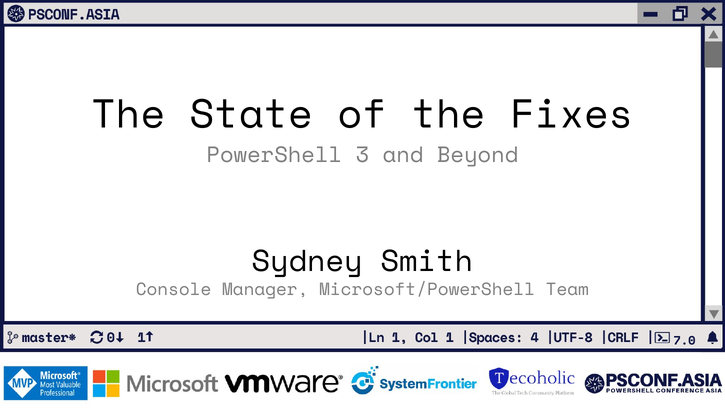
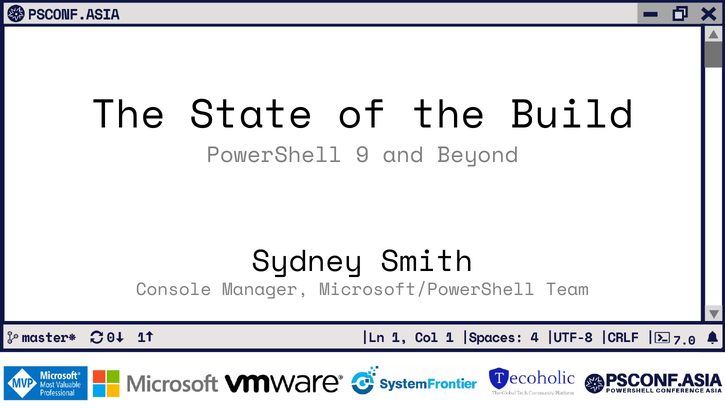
Fixes: Fixes -> Build
3: 3 -> 9
